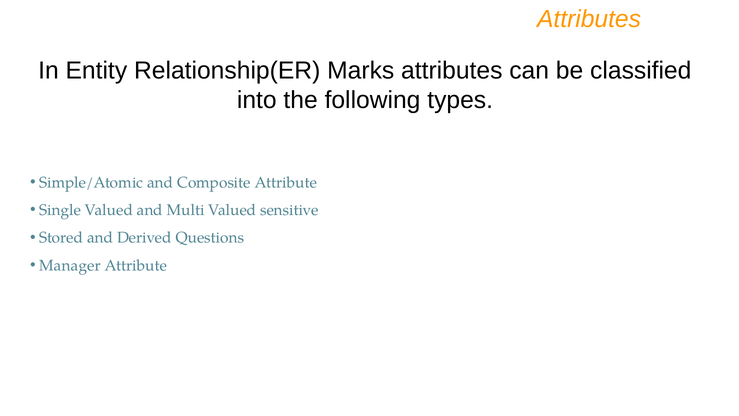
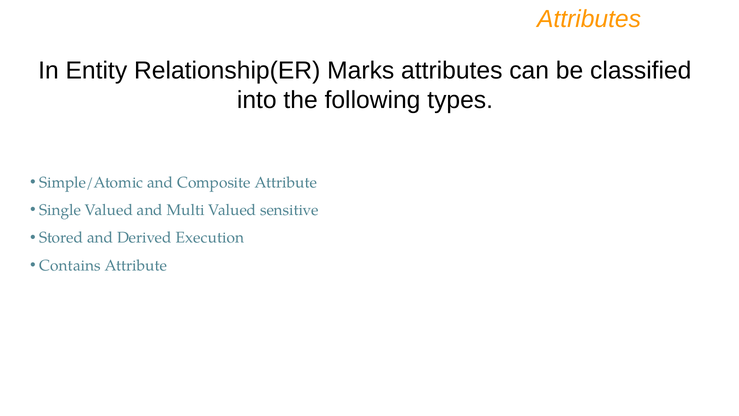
Questions: Questions -> Execution
Manager: Manager -> Contains
